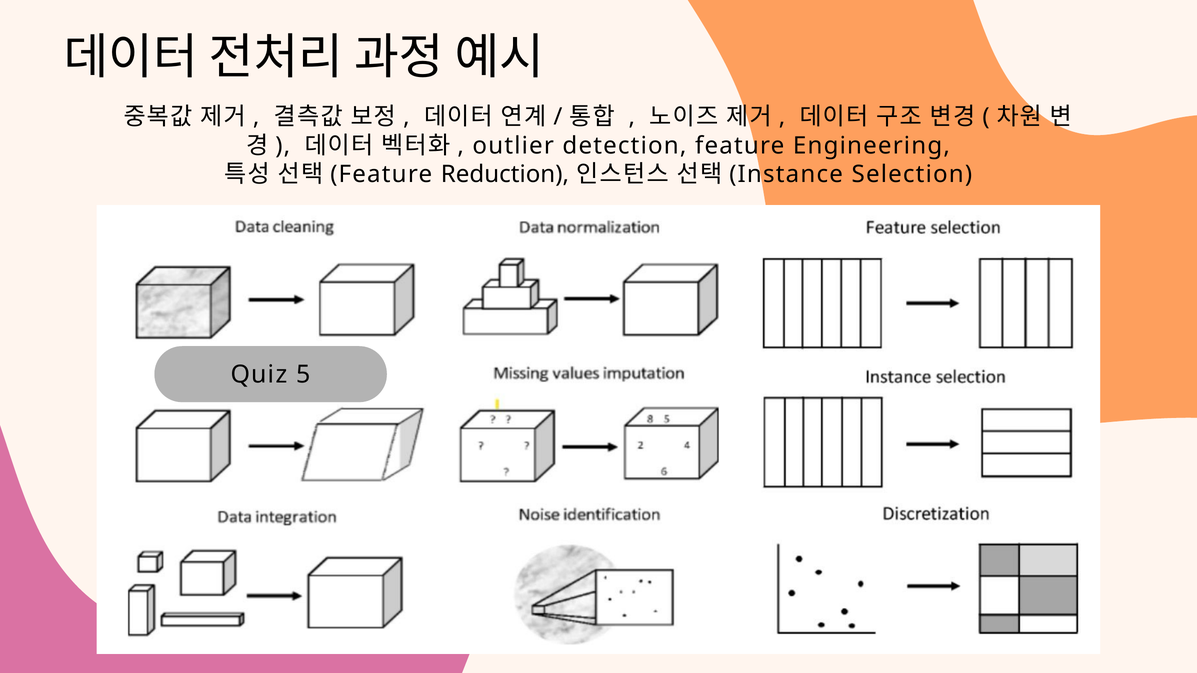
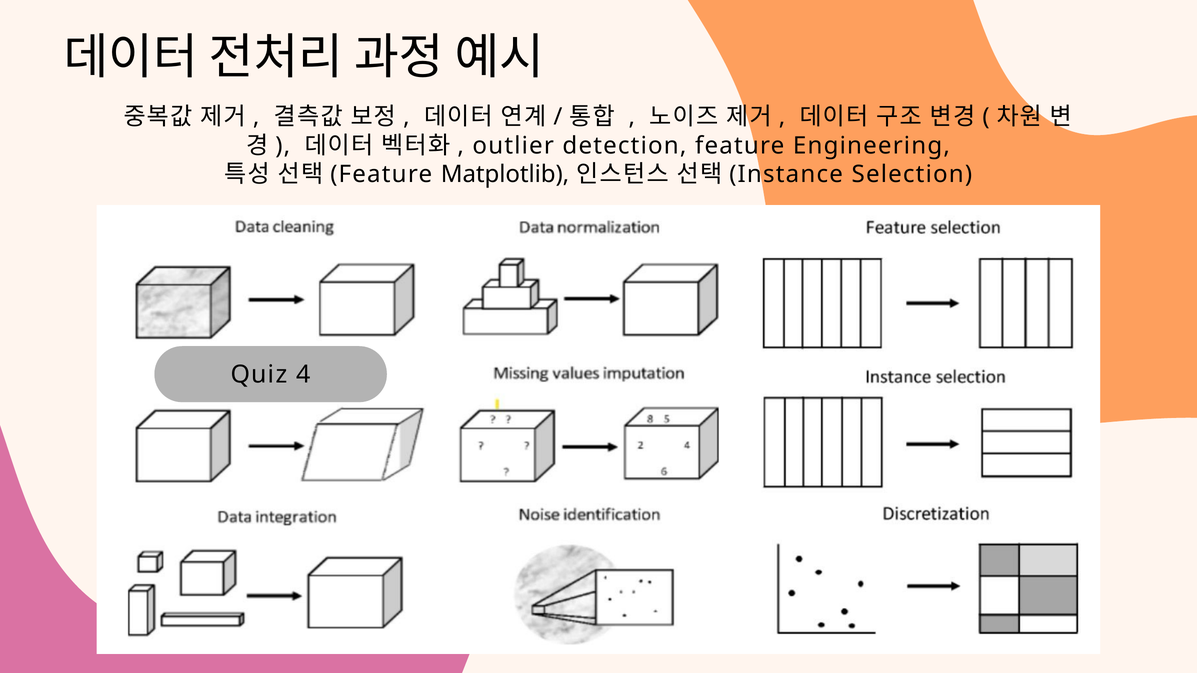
Reduction: Reduction -> Matplotlib
5: 5 -> 4
